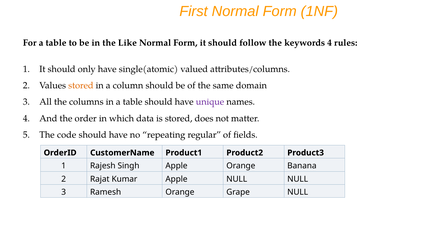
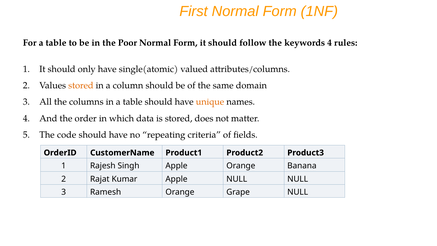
Like: Like -> Poor
unique colour: purple -> orange
regular: regular -> criteria
